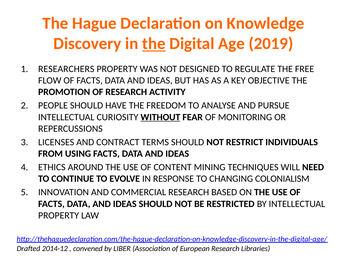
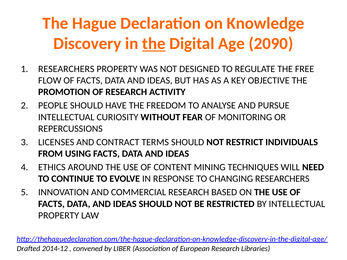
2019: 2019 -> 2090
WITHOUT underline: present -> none
CHANGING COLONIALISM: COLONIALISM -> RESEARCHERS
